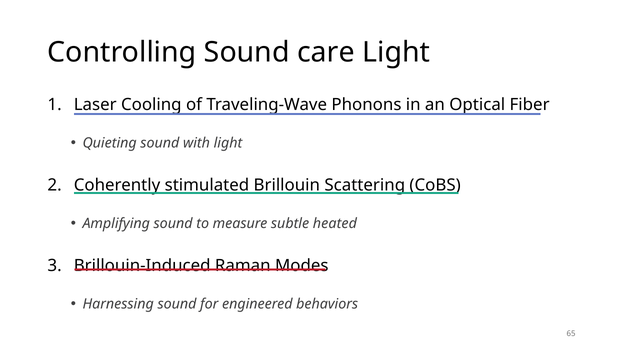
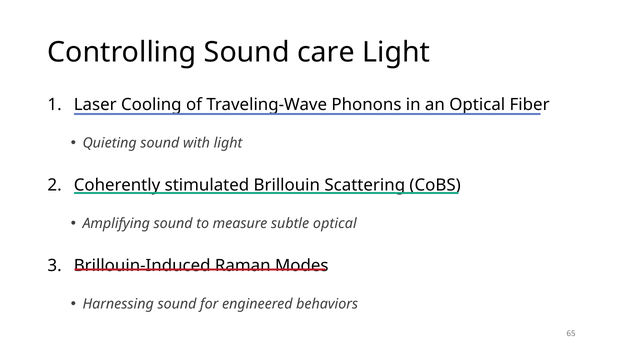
subtle heated: heated -> optical
